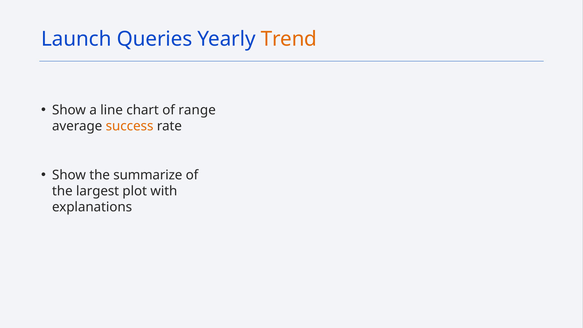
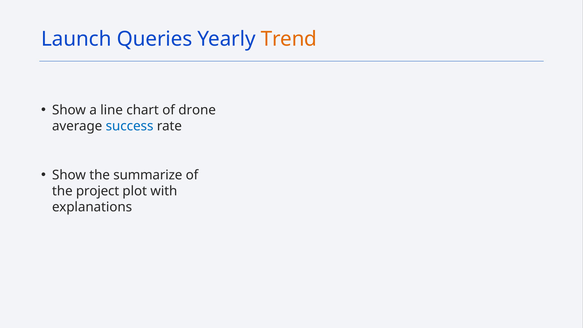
range: range -> drone
success colour: orange -> blue
largest: largest -> project
